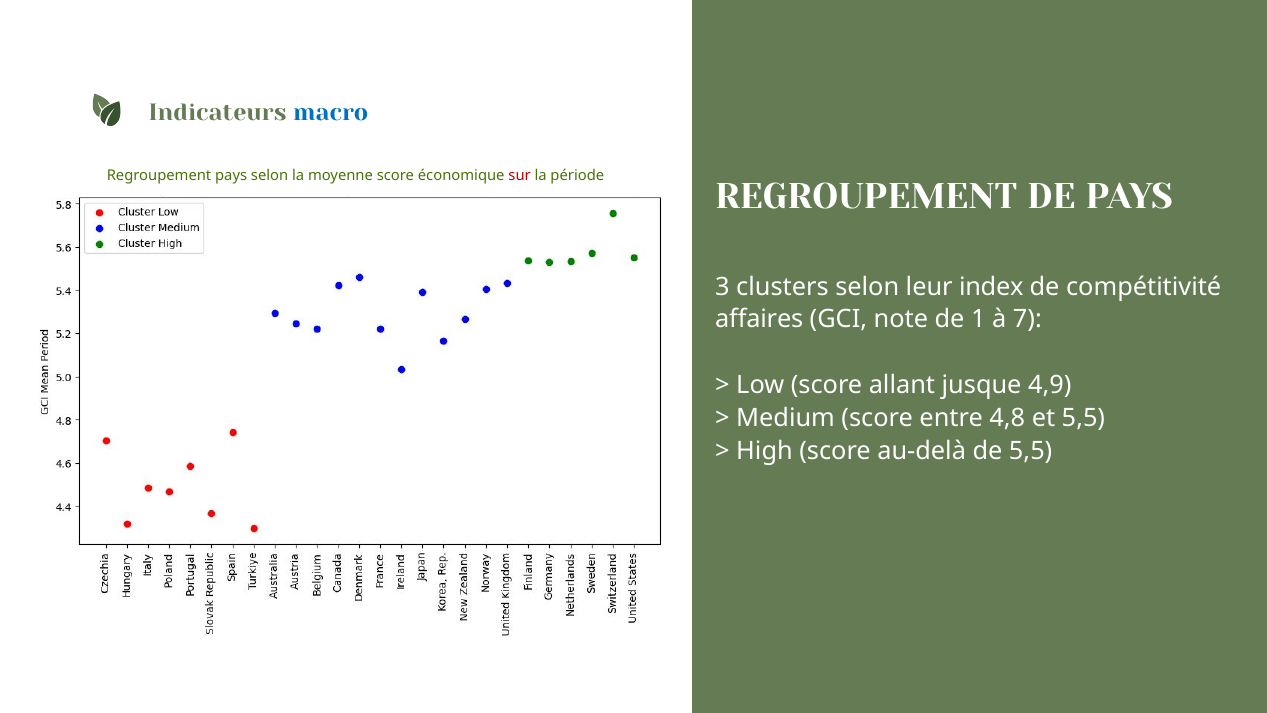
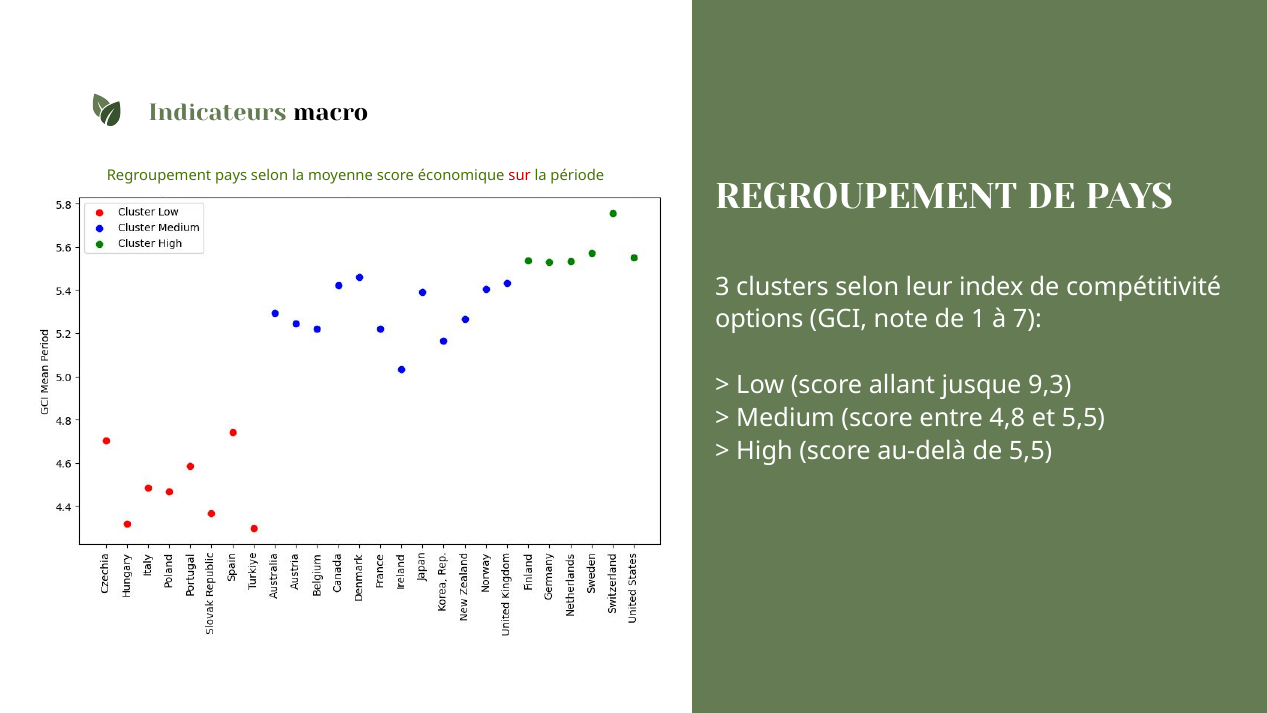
macro colour: blue -> black
affaires: affaires -> options
4,9: 4,9 -> 9,3
